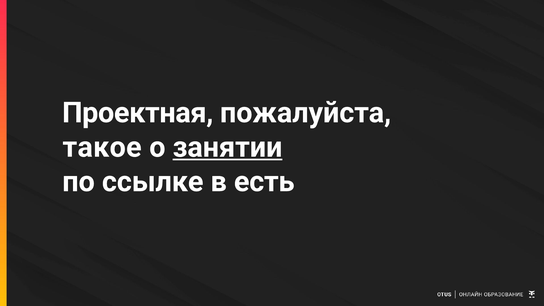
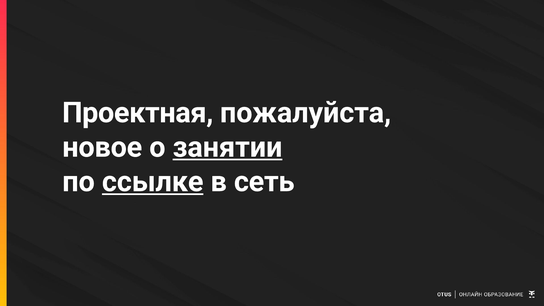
такое: такое -> новое
ссылке underline: none -> present
есть: есть -> сеть
